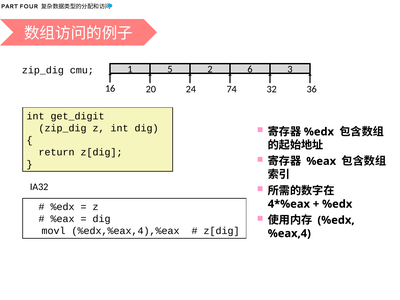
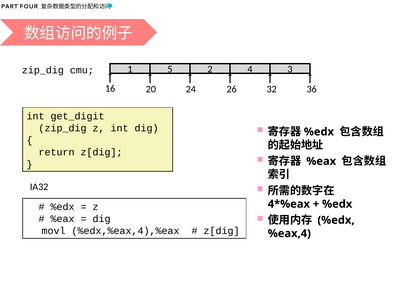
6: 6 -> 4
74: 74 -> 26
